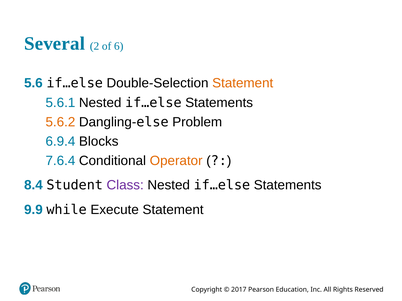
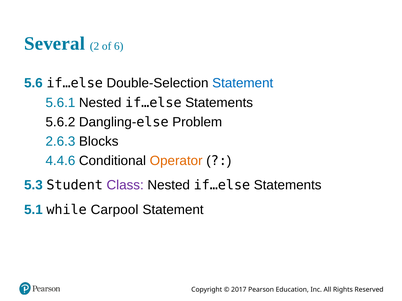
Statement at (243, 83) colour: orange -> blue
5.6.2 colour: orange -> black
6.9.4: 6.9.4 -> 2.6.3
7.6.4: 7.6.4 -> 4.4.6
8.4: 8.4 -> 5.3
9.9: 9.9 -> 5.1
Execute: Execute -> Carpool
